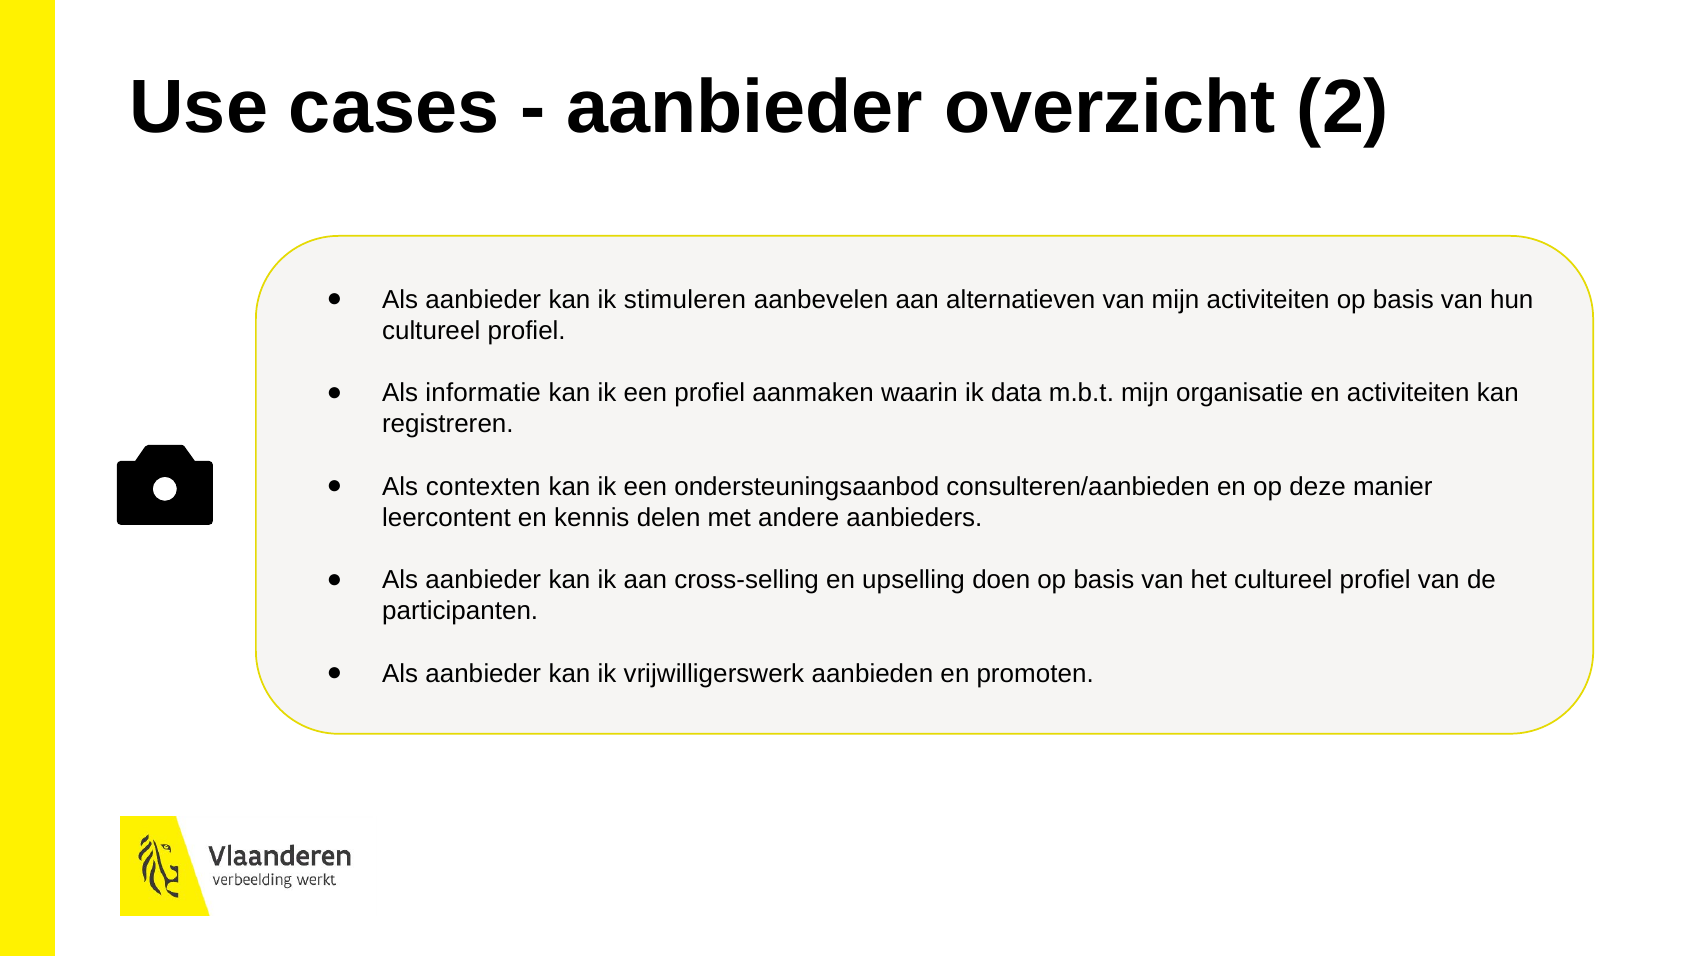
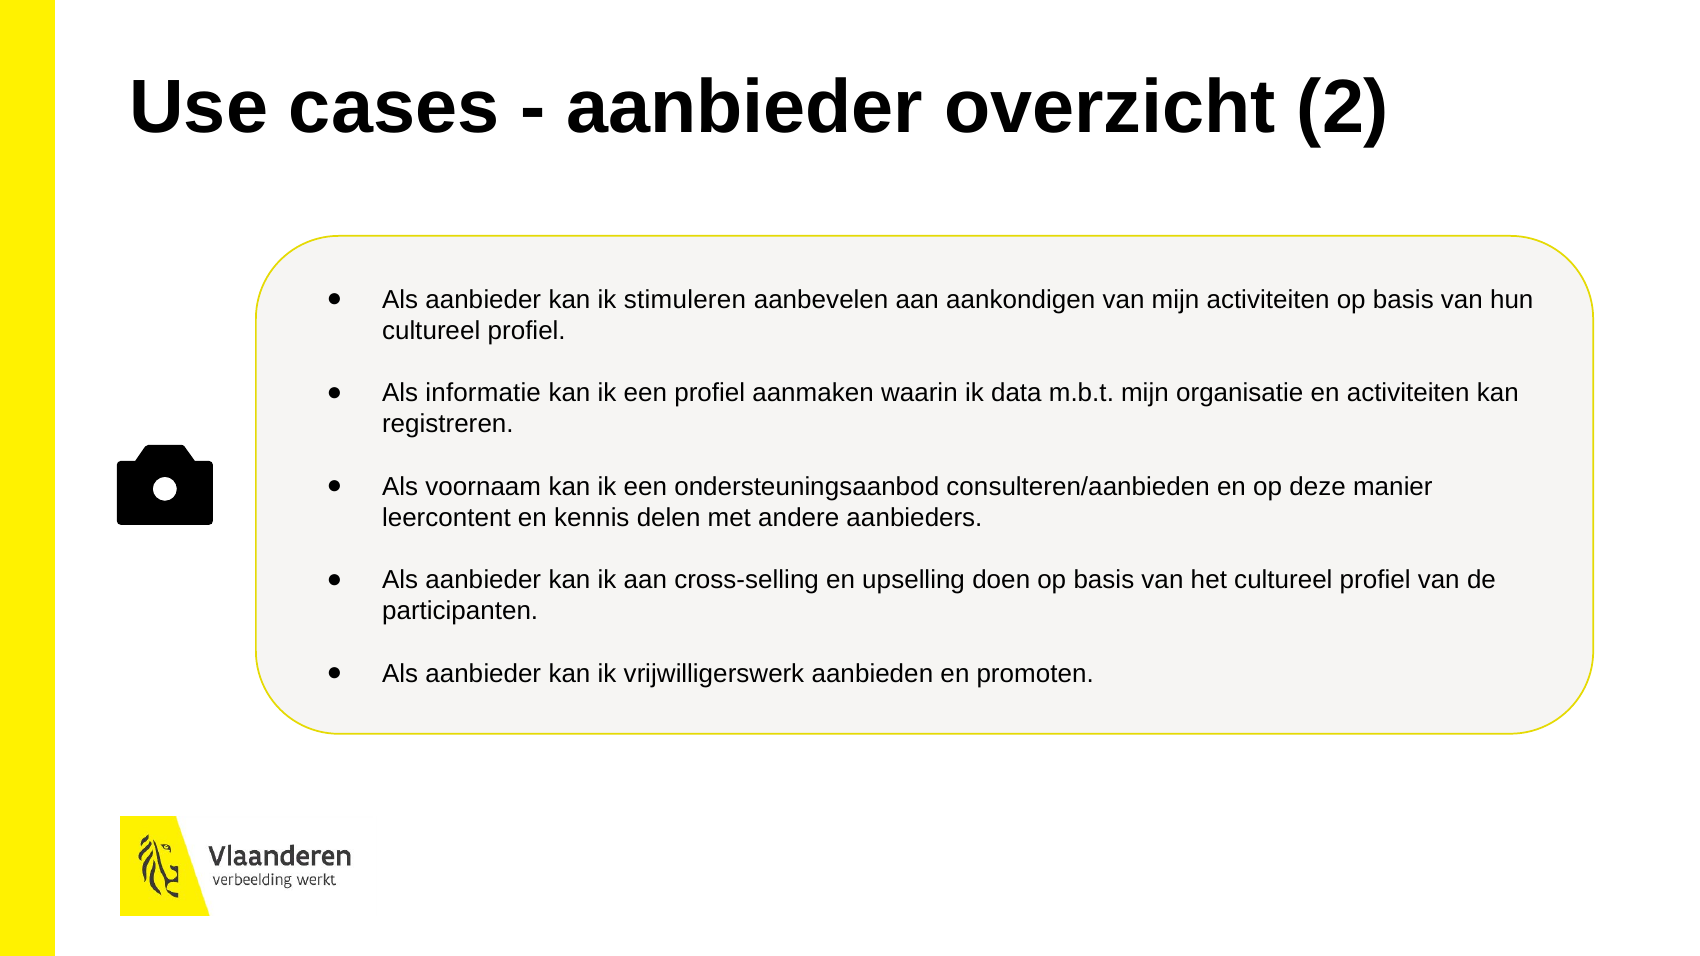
alternatieven: alternatieven -> aankondigen
contexten: contexten -> voornaam
